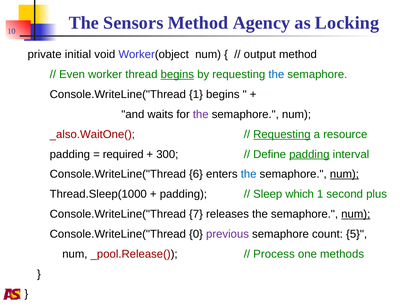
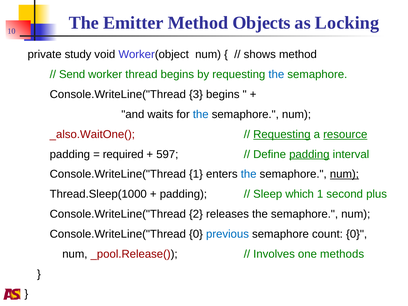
Sensors: Sensors -> Emitter
Agency: Agency -> Objects
initial: initial -> study
output: output -> shows
Even: Even -> Send
begins at (177, 74) underline: present -> none
Console.WriteLine("Thread 1: 1 -> 3
the at (201, 114) colour: purple -> blue
resource underline: none -> present
300: 300 -> 597
Console.WriteLine("Thread 6: 6 -> 1
7: 7 -> 2
num at (356, 214) underline: present -> none
previous colour: purple -> blue
count 5: 5 -> 0
Process: Process -> Involves
